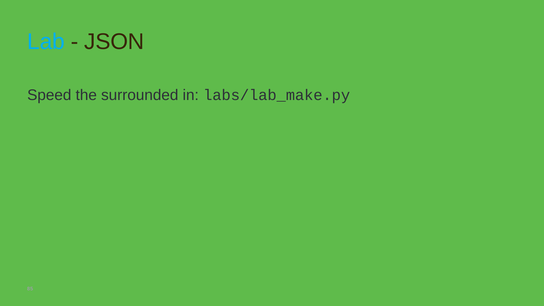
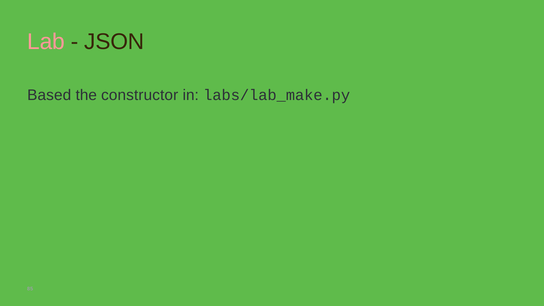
Lab colour: light blue -> pink
Speed: Speed -> Based
surrounded: surrounded -> constructor
